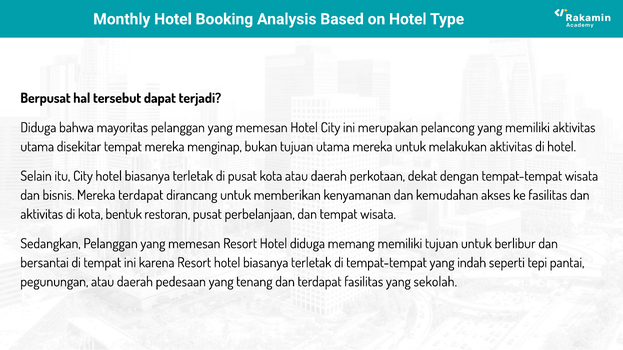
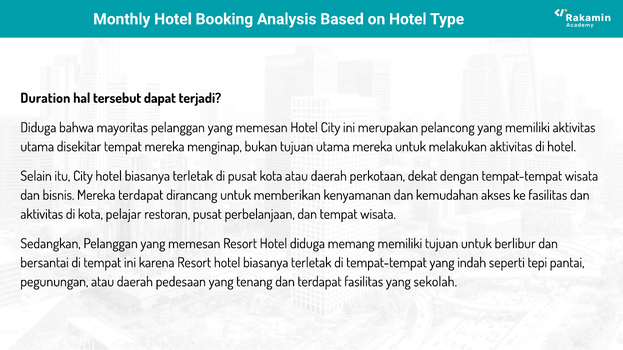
Berpusat: Berpusat -> Duration
bentuk: bentuk -> pelajar
